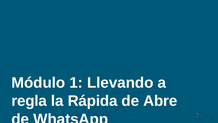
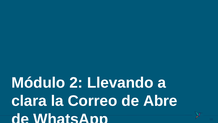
1: 1 -> 2
regla: regla -> clara
Rápida: Rápida -> Correo
